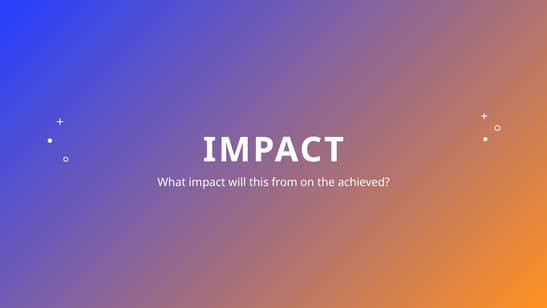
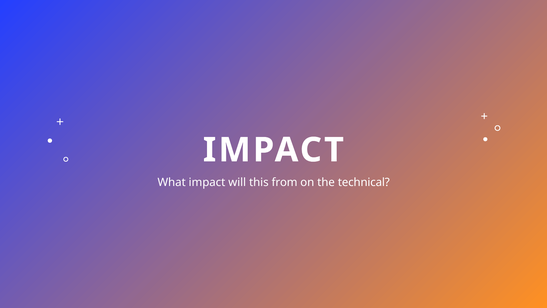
achieved: achieved -> technical
